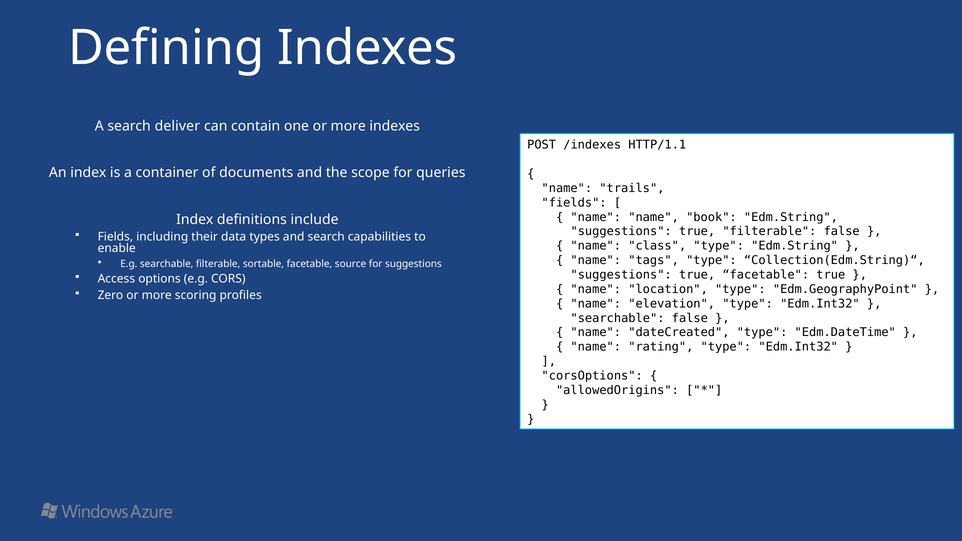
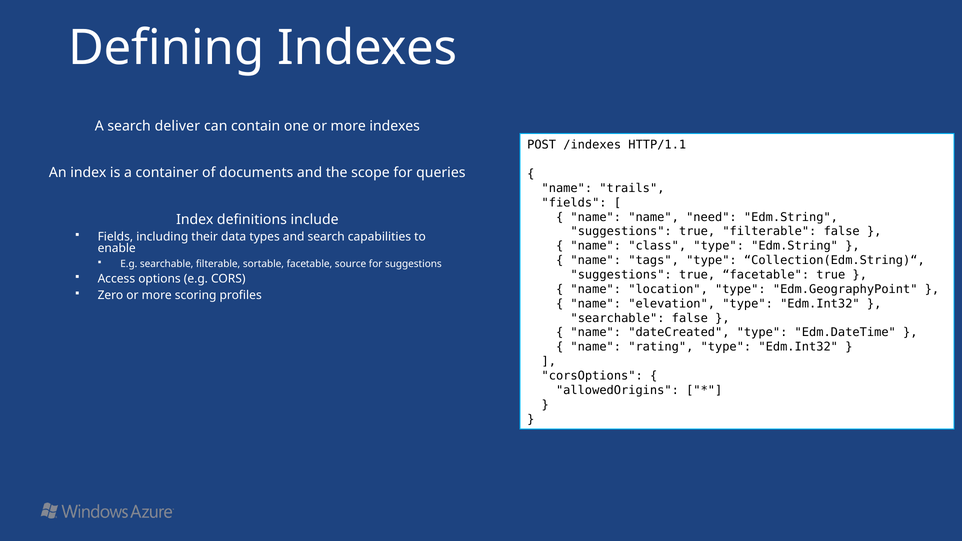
book: book -> need
